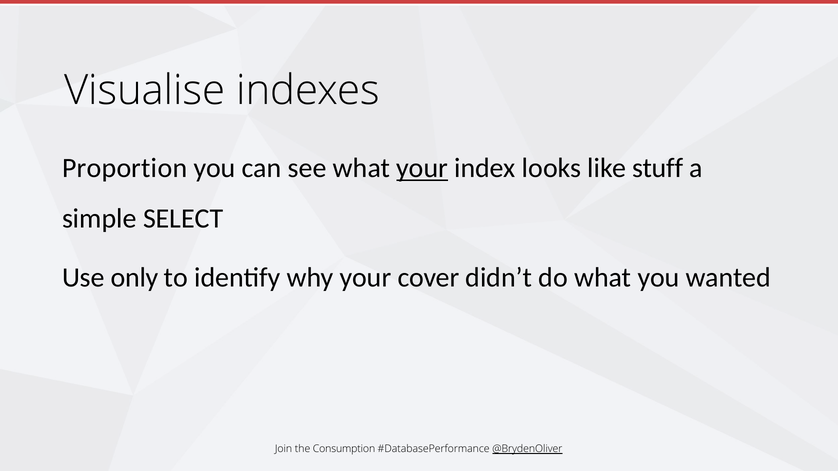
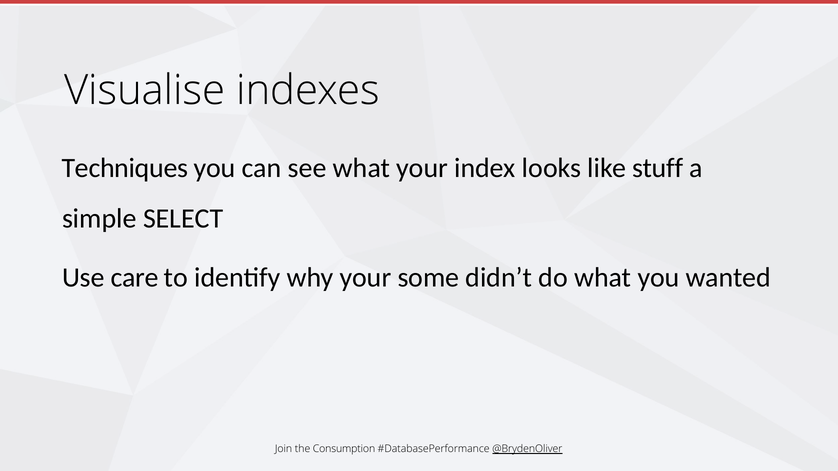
Proportion: Proportion -> Techniques
your at (422, 168) underline: present -> none
only: only -> care
cover: cover -> some
